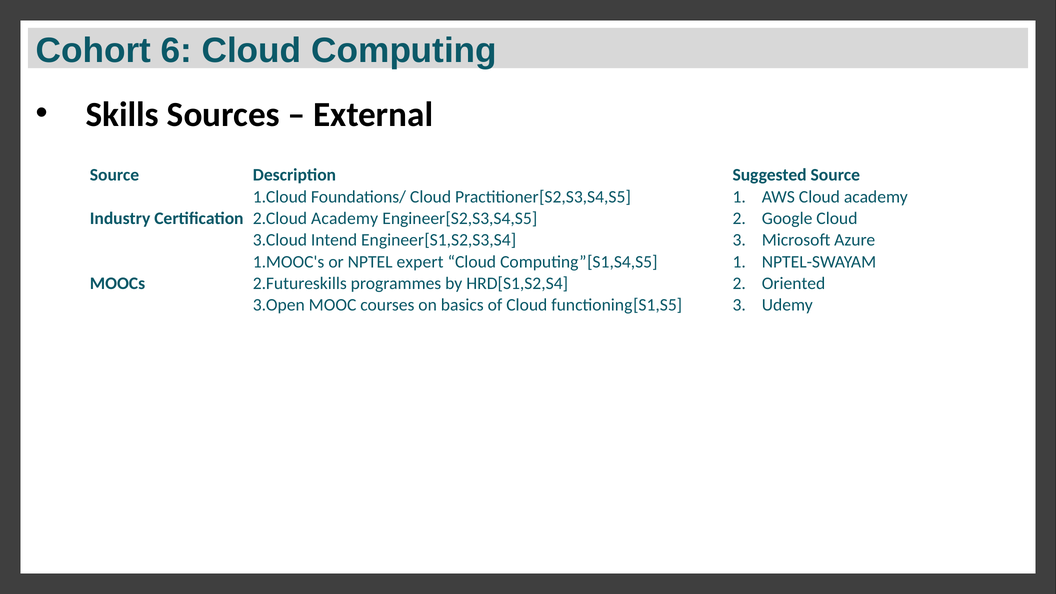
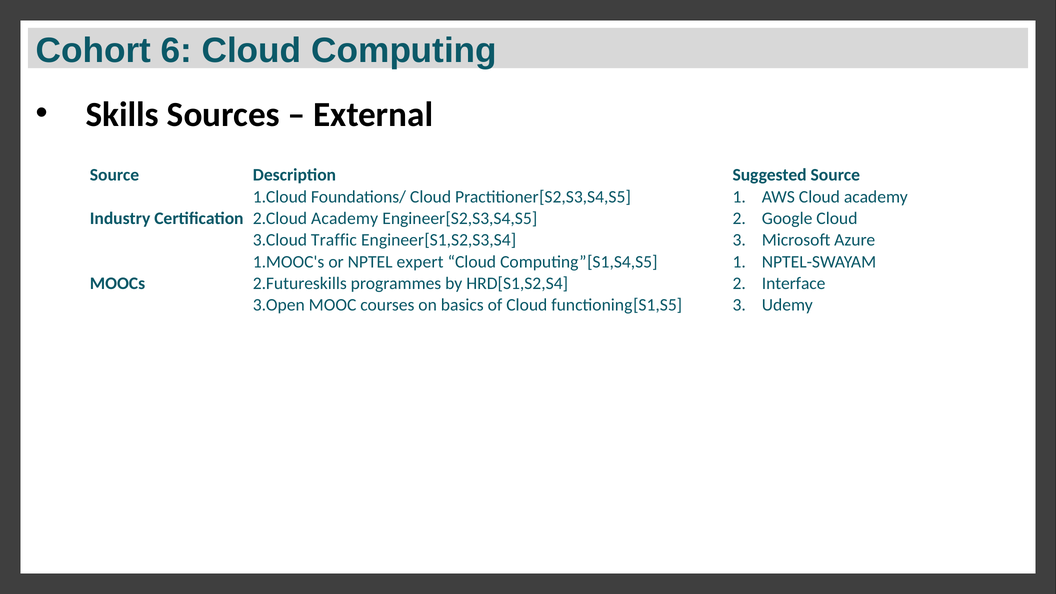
Intend: Intend -> Traffic
Oriented: Oriented -> Interface
